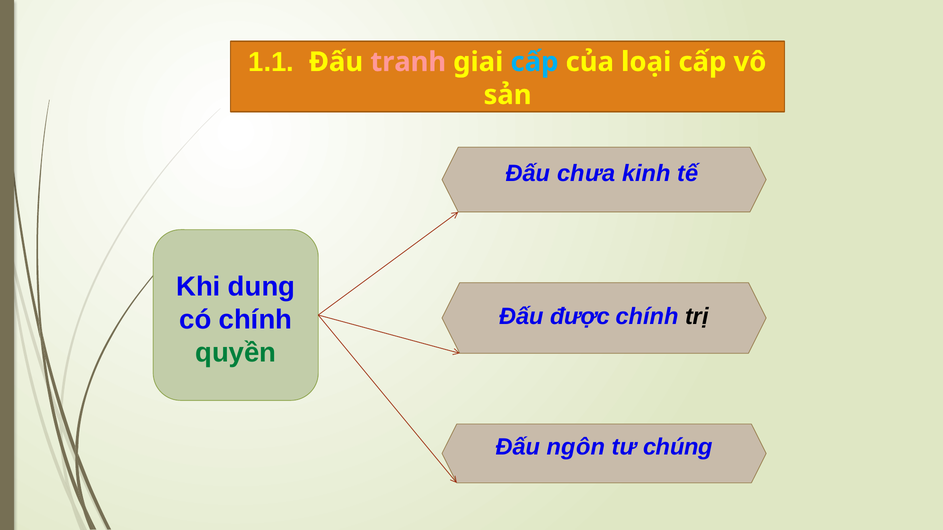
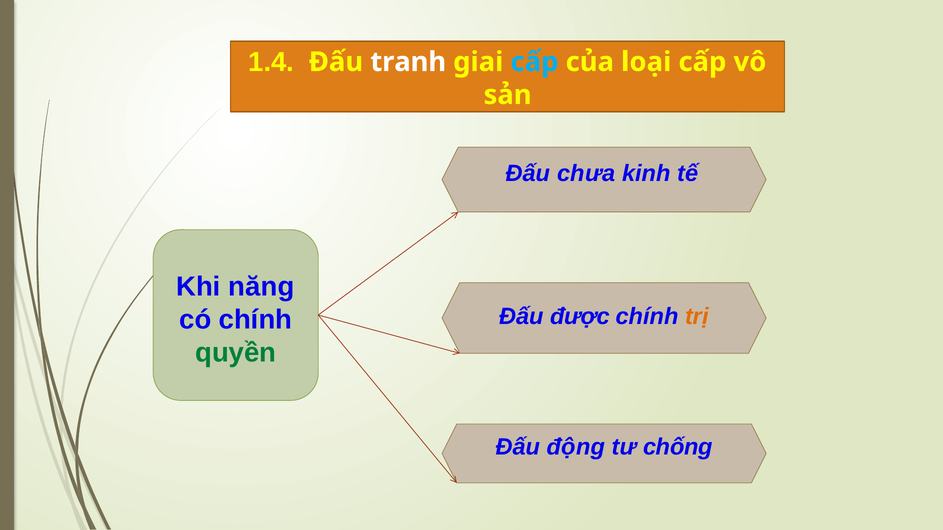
1.1: 1.1 -> 1.4
tranh colour: pink -> white
dung: dung -> năng
trị colour: black -> orange
ngôn: ngôn -> động
chúng: chúng -> chống
